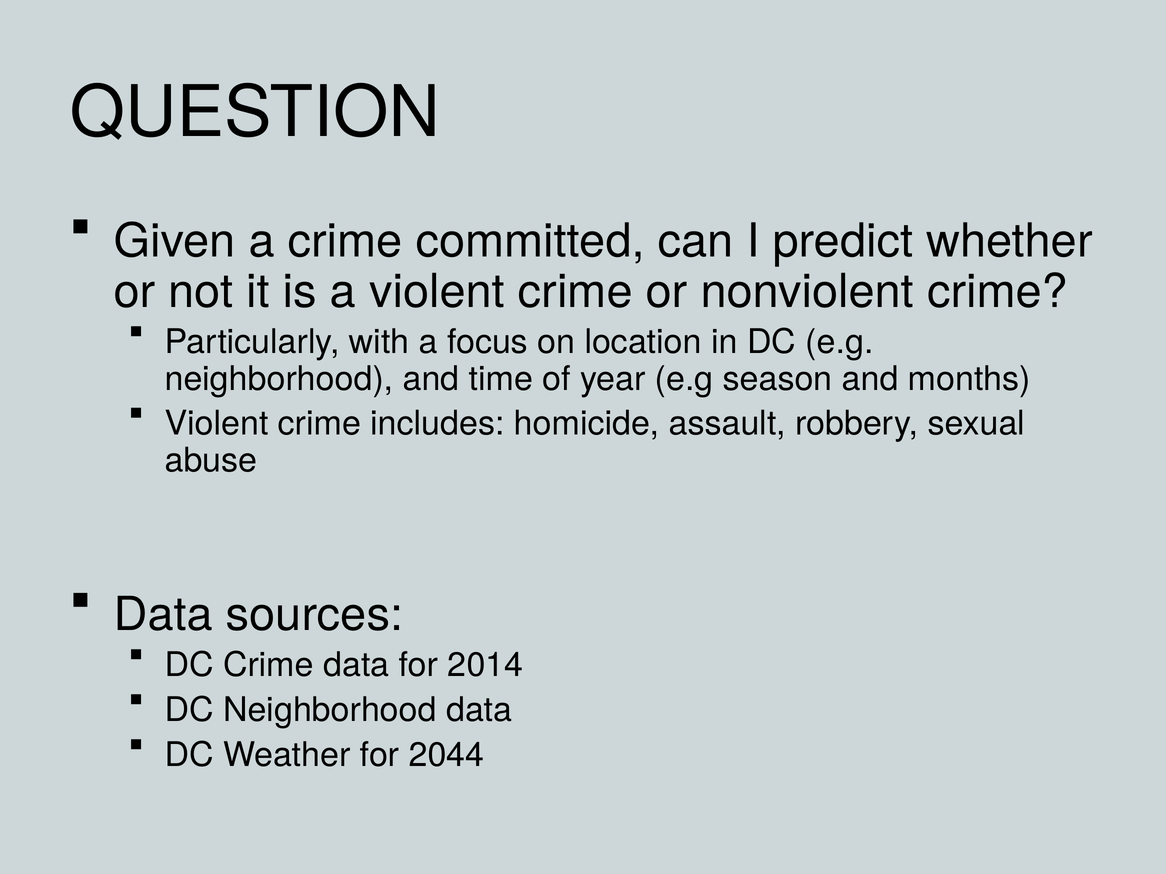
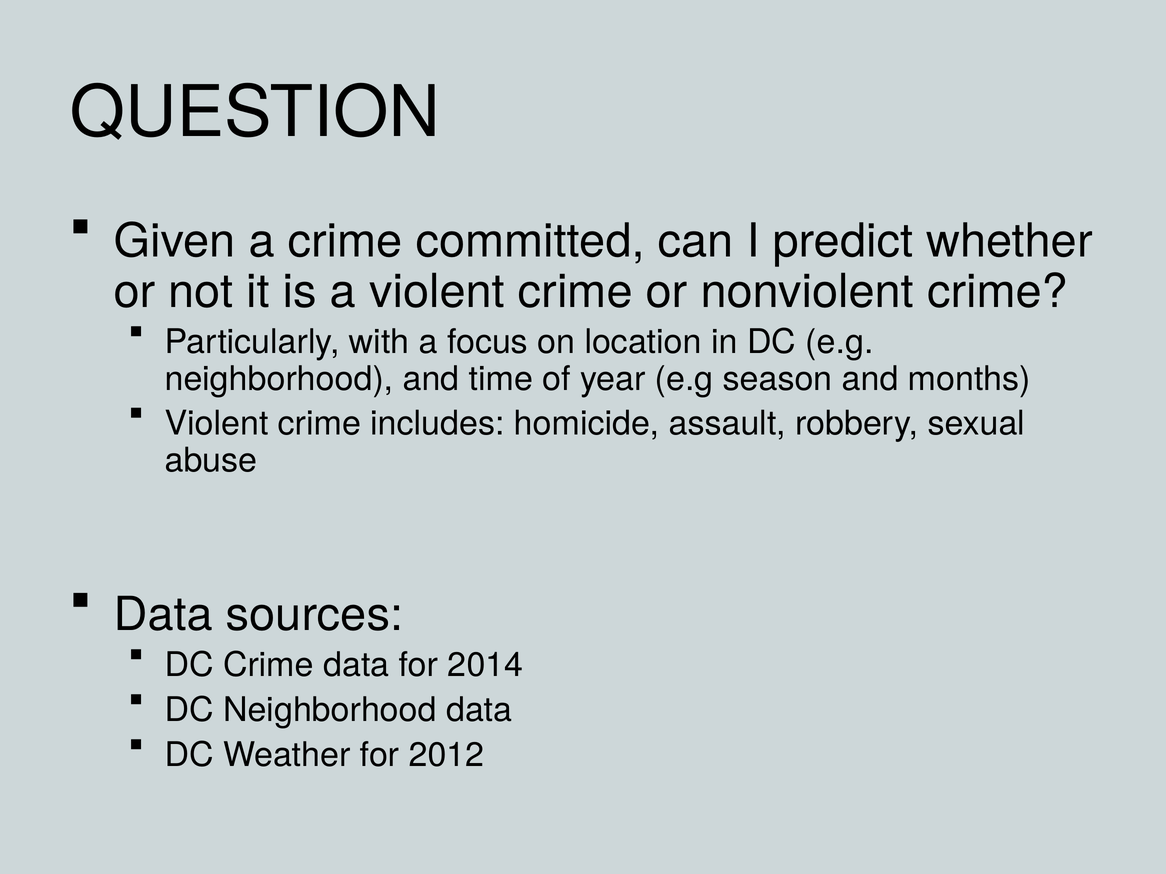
2044: 2044 -> 2012
